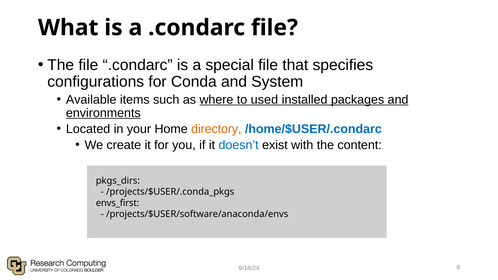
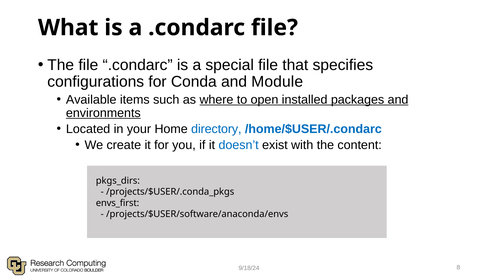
System: System -> Module
used: used -> open
directory colour: orange -> blue
